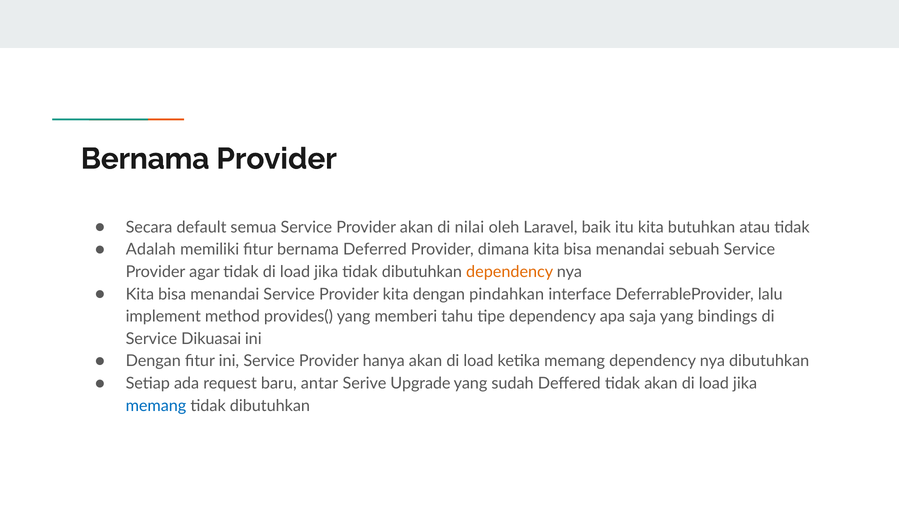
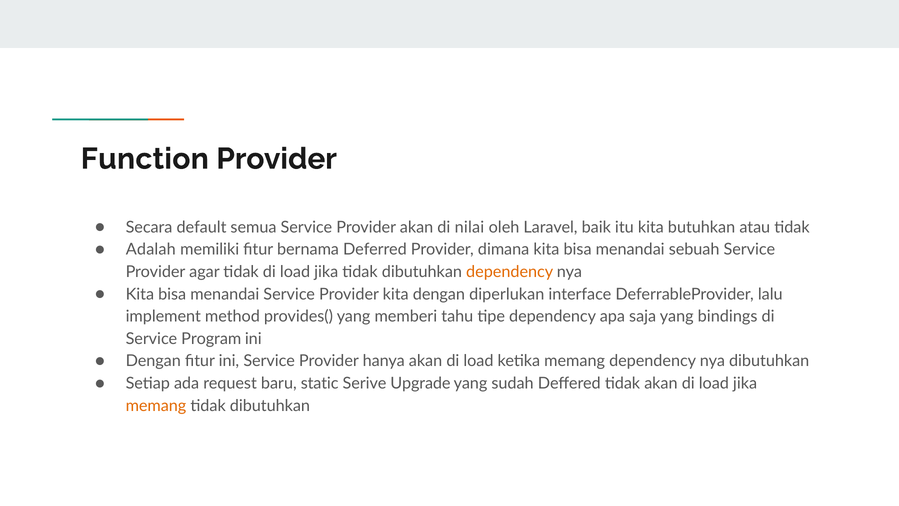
Bernama at (145, 159): Bernama -> Function
pindahkan: pindahkan -> diperlukan
Dikuasai: Dikuasai -> Program
antar: antar -> static
memang at (156, 405) colour: blue -> orange
